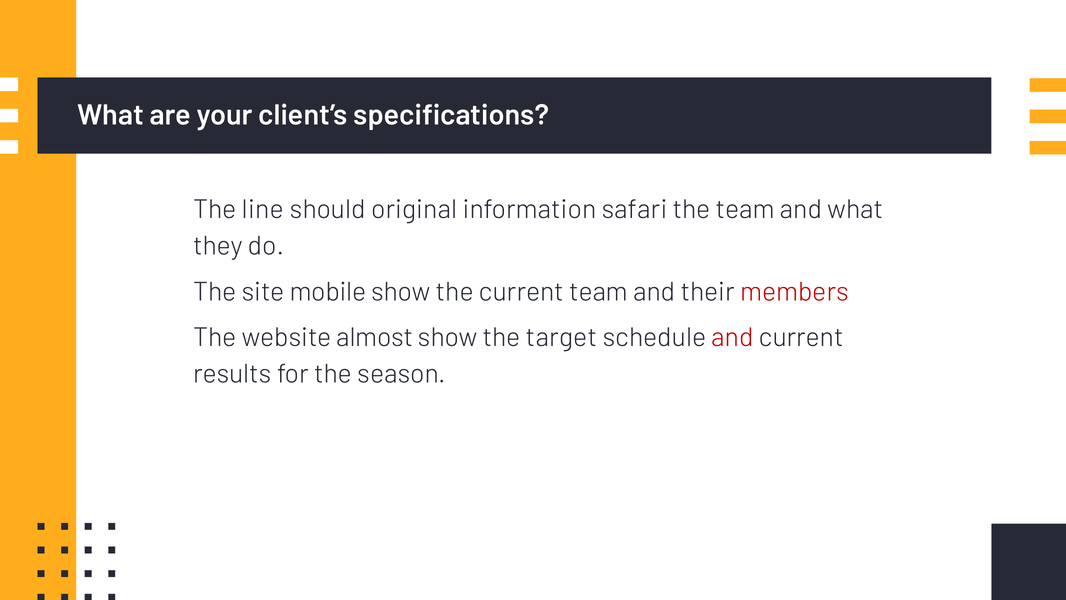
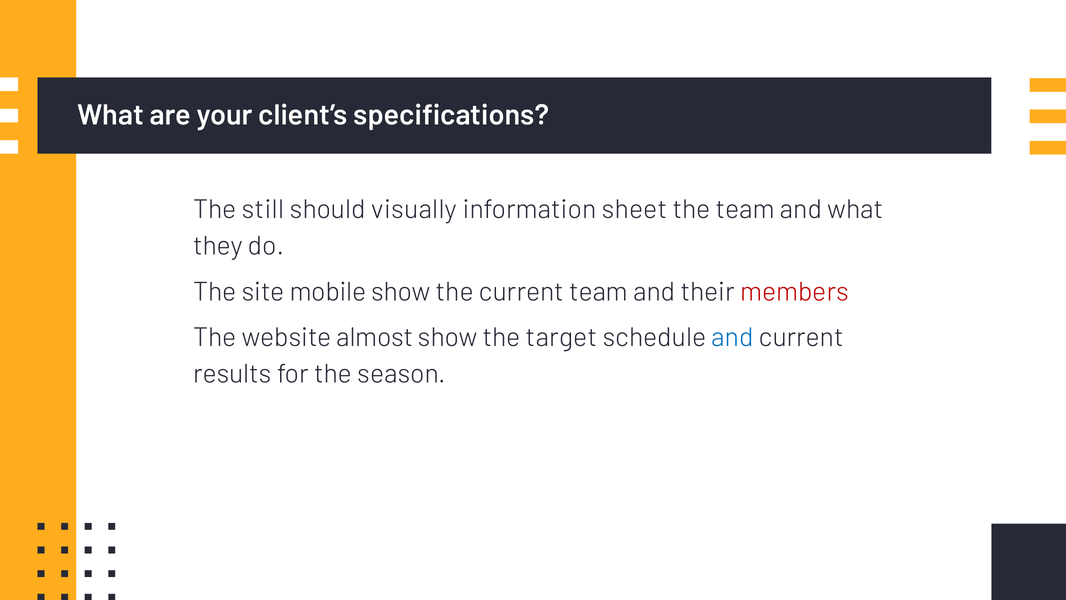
line: line -> still
original: original -> visually
safari: safari -> sheet
and at (733, 337) colour: red -> blue
